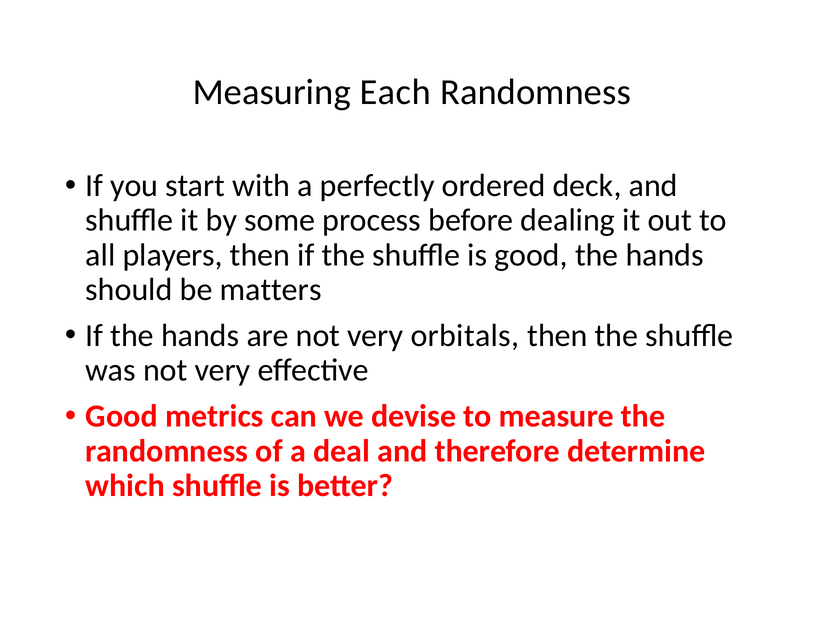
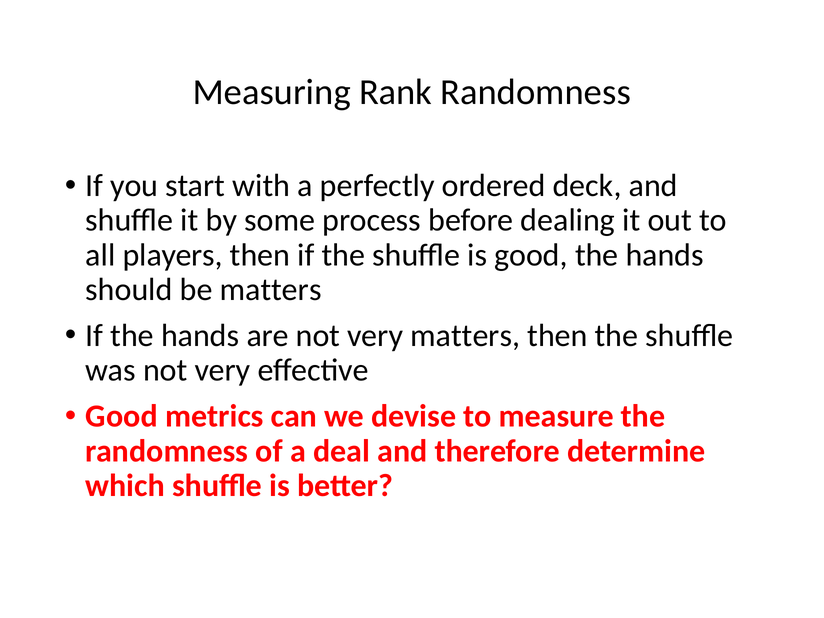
Each: Each -> Rank
very orbitals: orbitals -> matters
